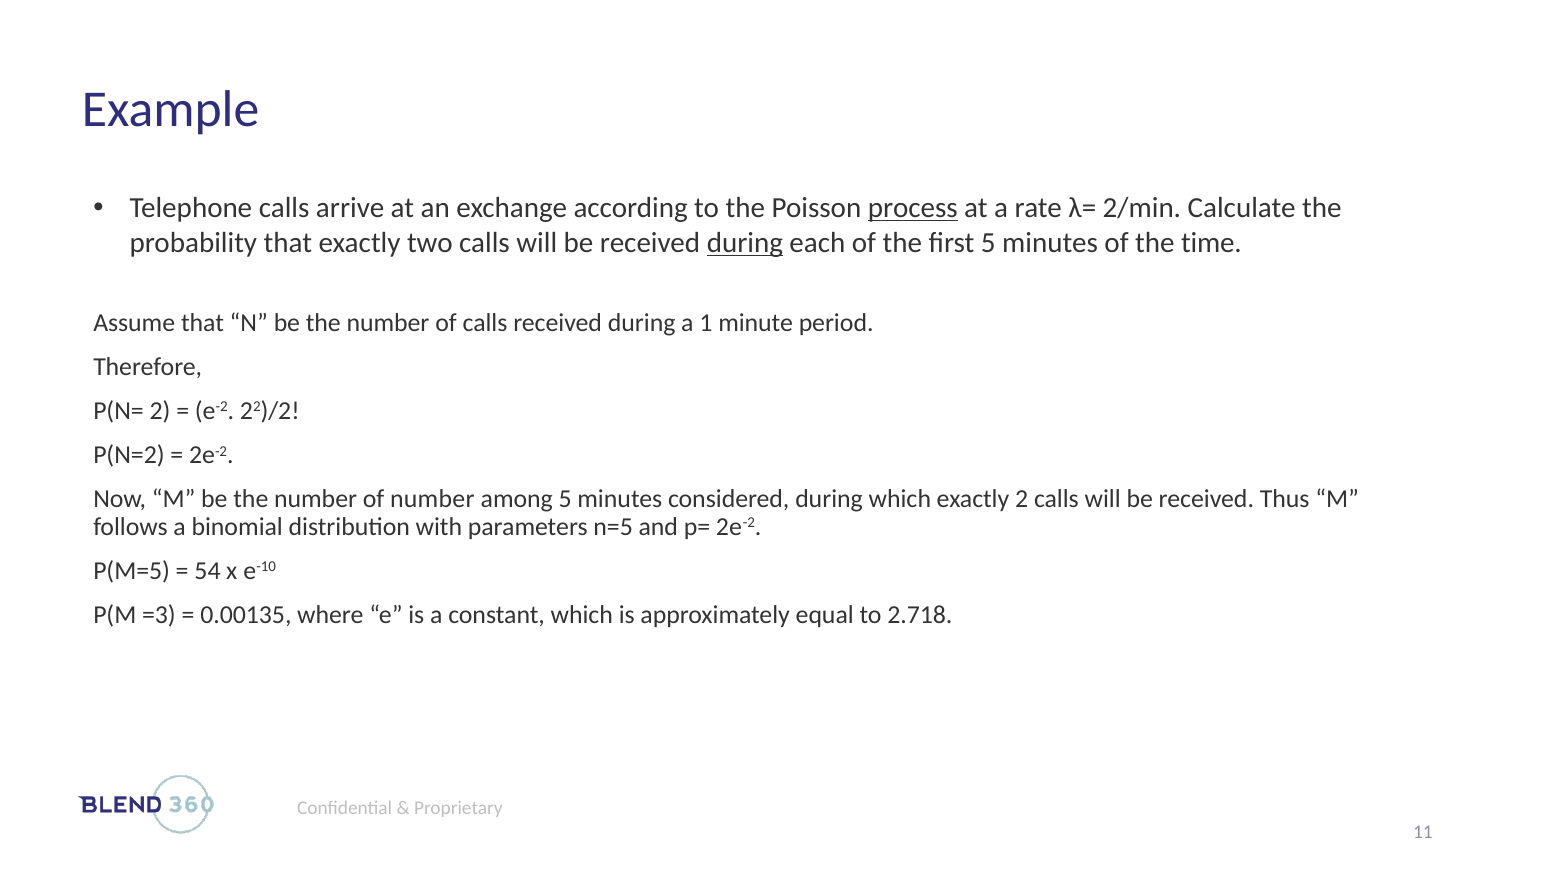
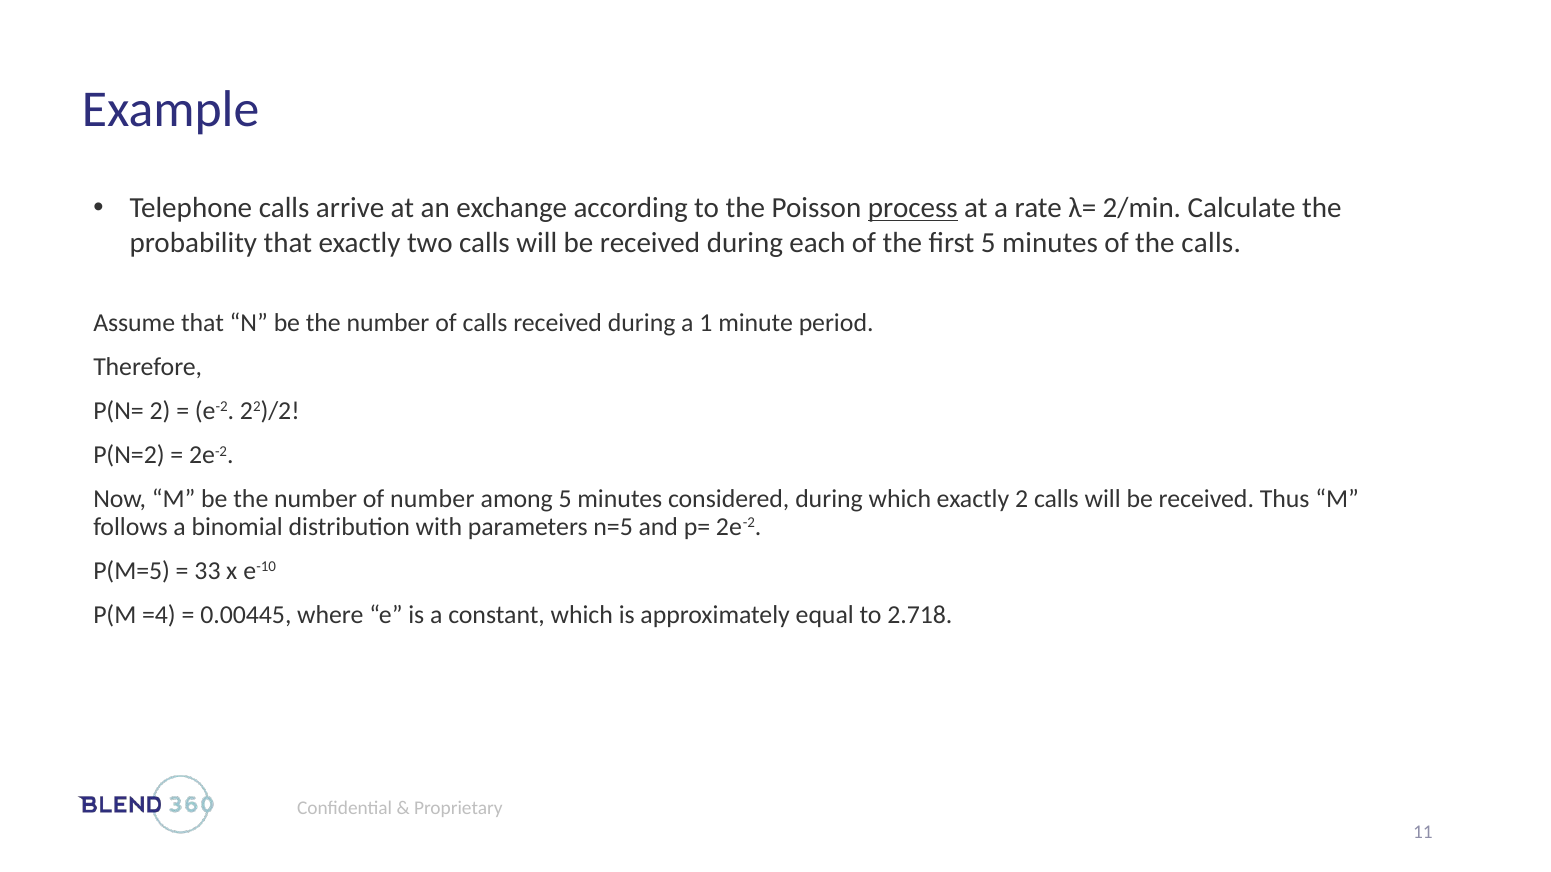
during at (745, 243) underline: present -> none
the time: time -> calls
54: 54 -> 33
=3: =3 -> =4
0.00135: 0.00135 -> 0.00445
